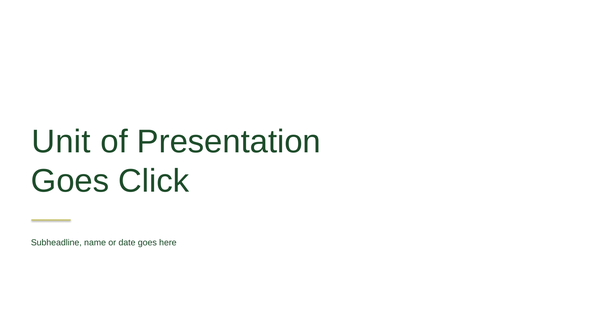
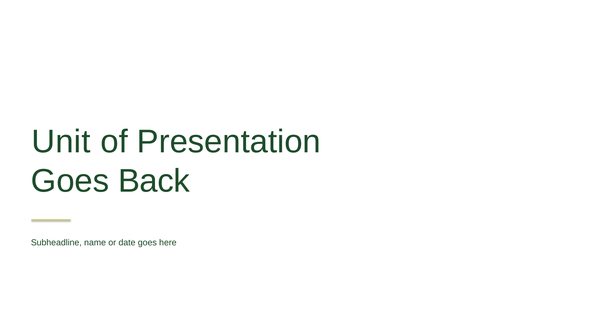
Click: Click -> Back
